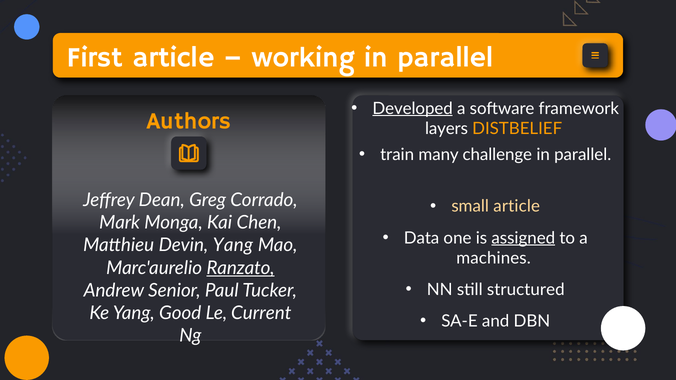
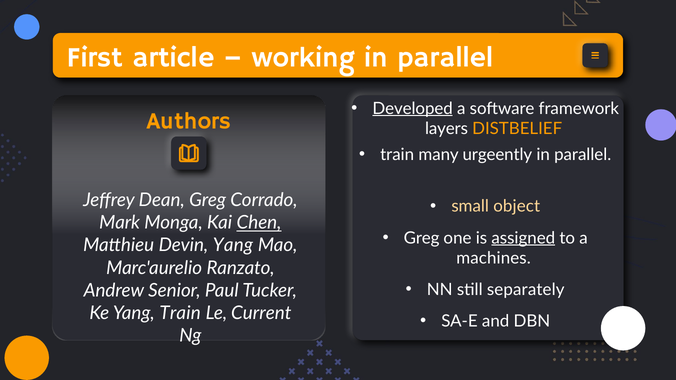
challenge: challenge -> urgeently
small article: article -> object
Chen underline: none -> present
Data at (422, 238): Data -> Greg
Ranzato underline: present -> none
structured: structured -> separately
Yang Good: Good -> Train
